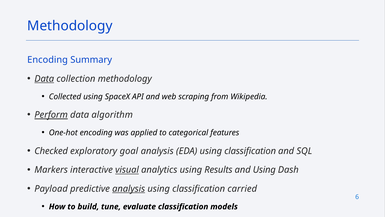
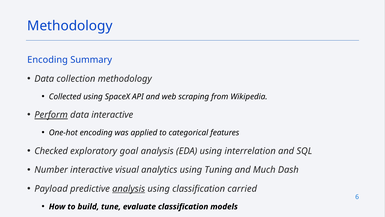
Data at (44, 79) underline: present -> none
data algorithm: algorithm -> interactive
EDA using classification: classification -> interrelation
Markers: Markers -> Number
visual underline: present -> none
Results: Results -> Tuning
and Using: Using -> Much
